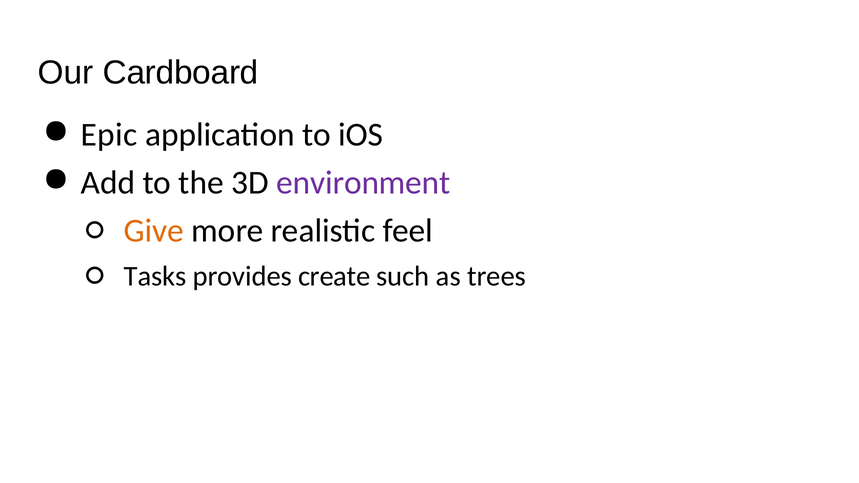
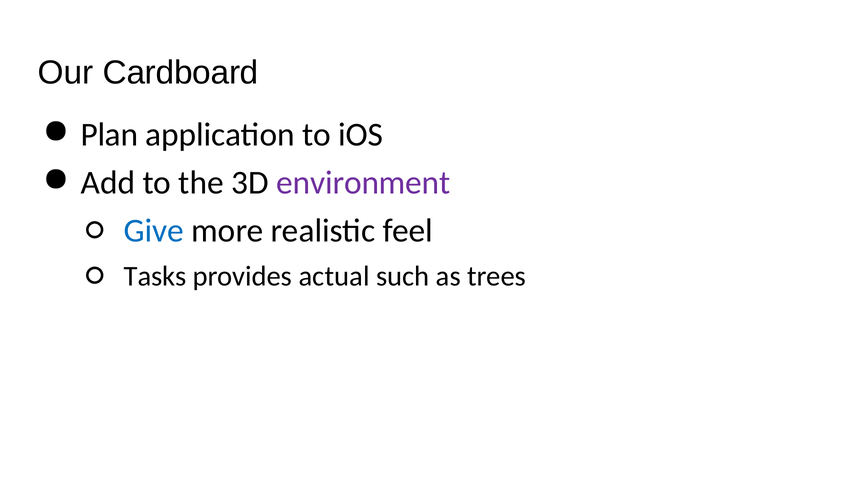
Epic: Epic -> Plan
Give colour: orange -> blue
create: create -> actual
